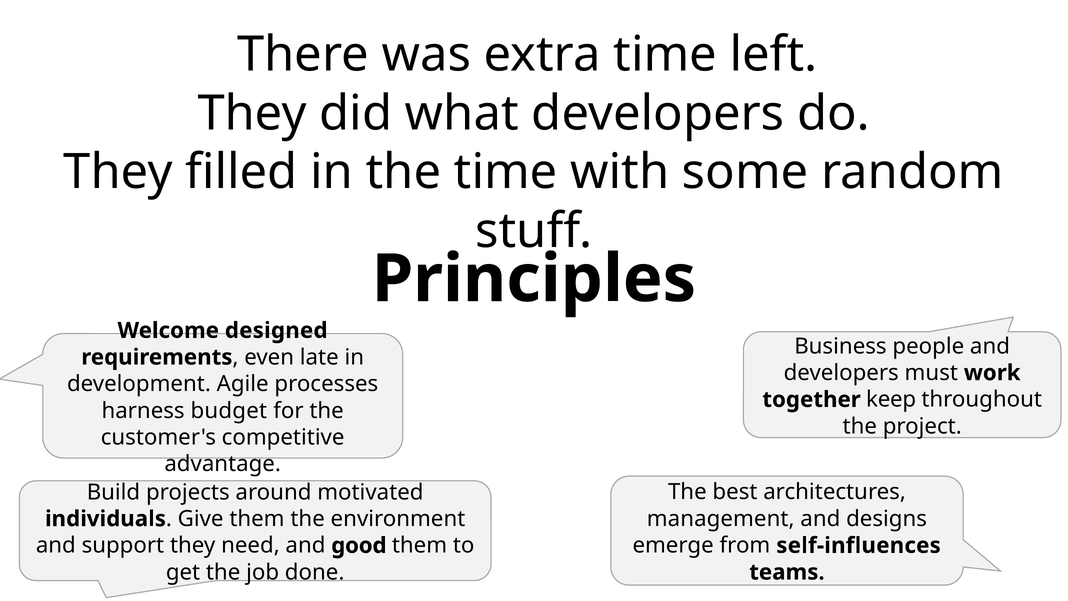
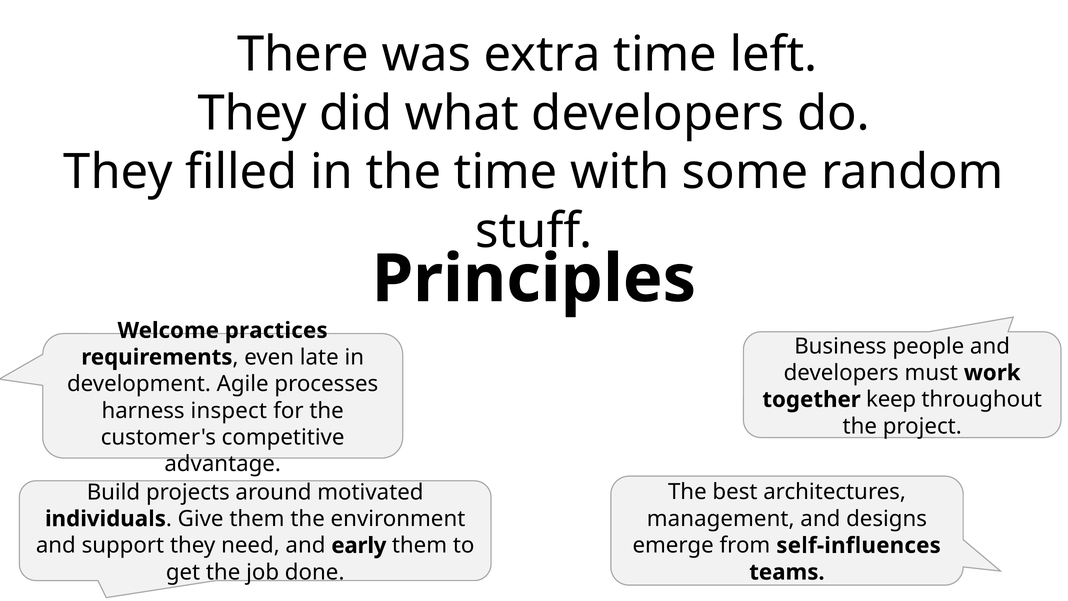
designed: designed -> practices
budget: budget -> inspect
good: good -> early
